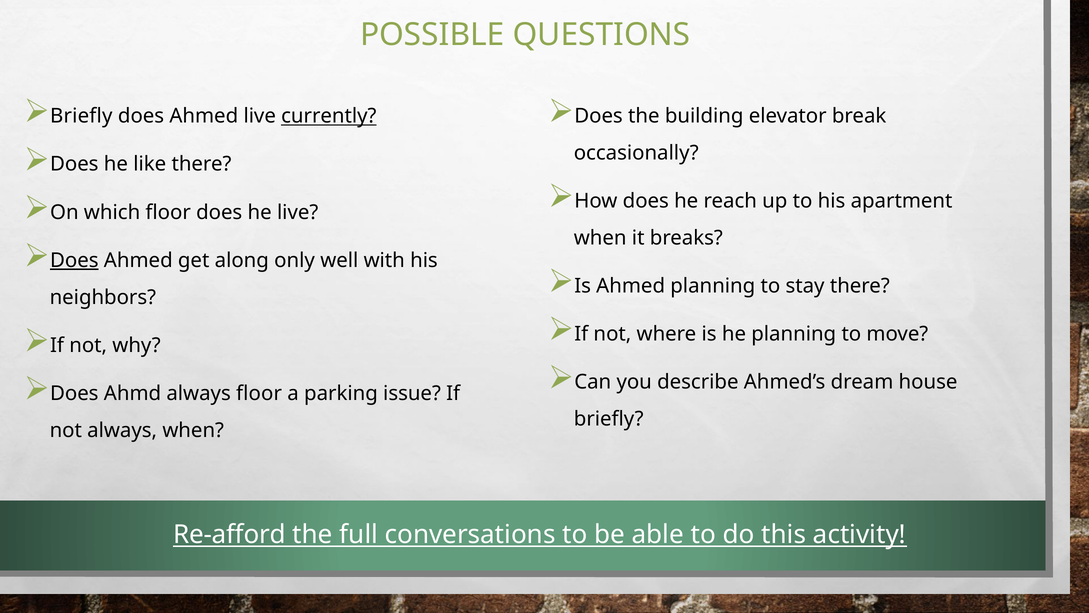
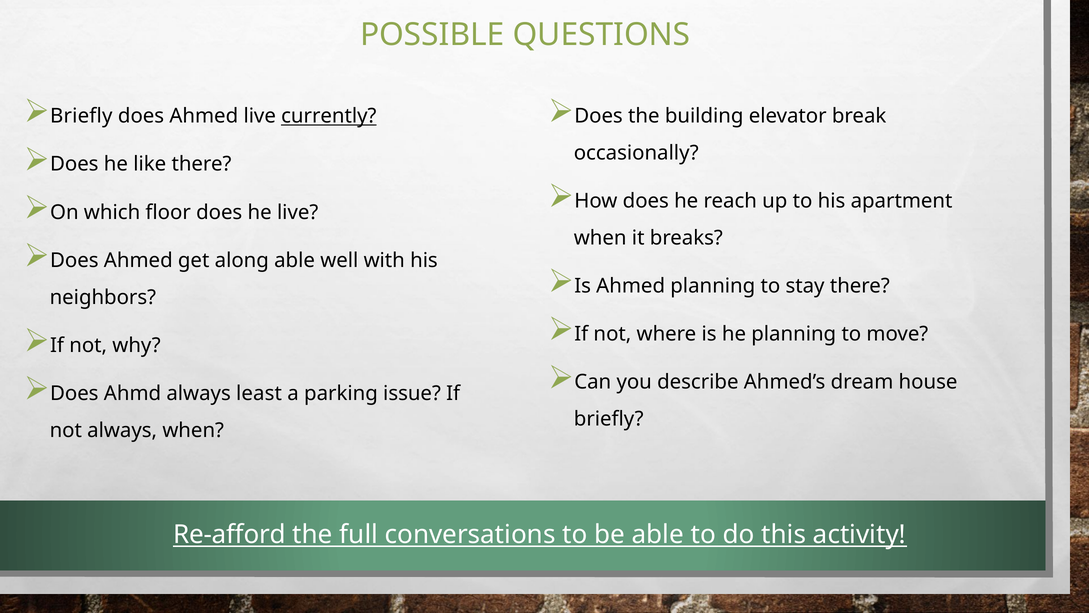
Does at (74, 260) underline: present -> none
along only: only -> able
always floor: floor -> least
